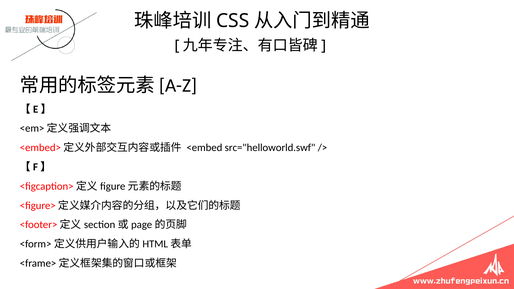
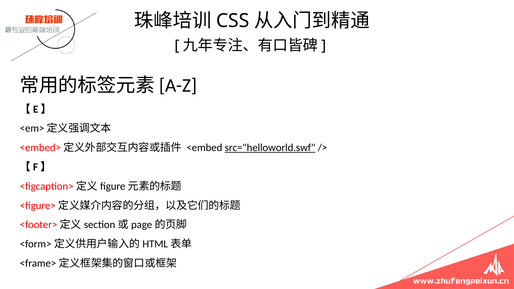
src="helloworld.swf underline: none -> present
